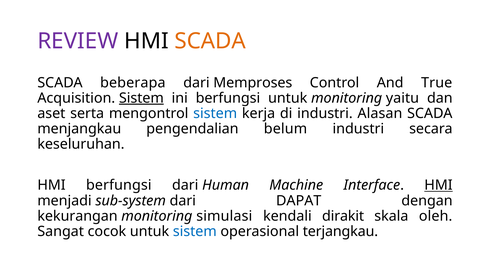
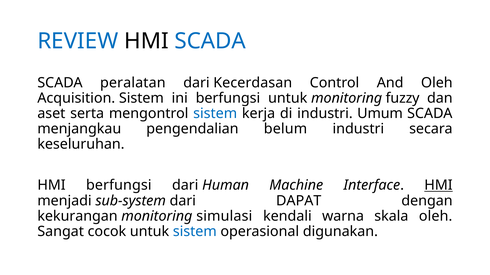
REVIEW colour: purple -> blue
SCADA at (210, 41) colour: orange -> blue
beberapa: beberapa -> peralatan
Memproses: Memproses -> Kecerdasan
And True: True -> Oleh
Sistem at (141, 98) underline: present -> none
yaitu: yaitu -> fuzzy
Alasan: Alasan -> Umum
dirakit: dirakit -> warna
terjangkau: terjangkau -> digunakan
